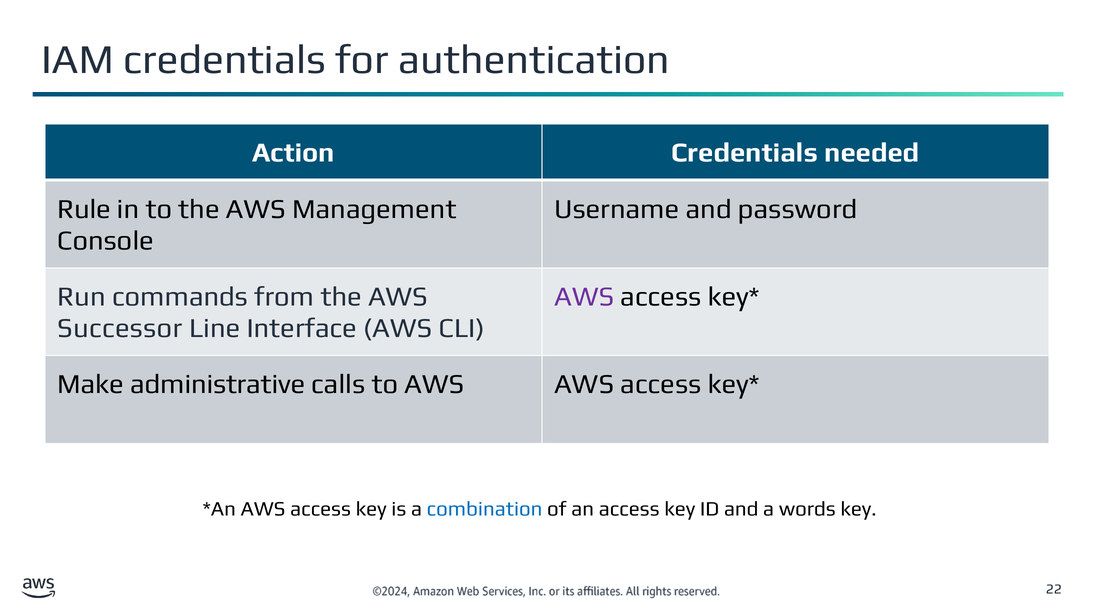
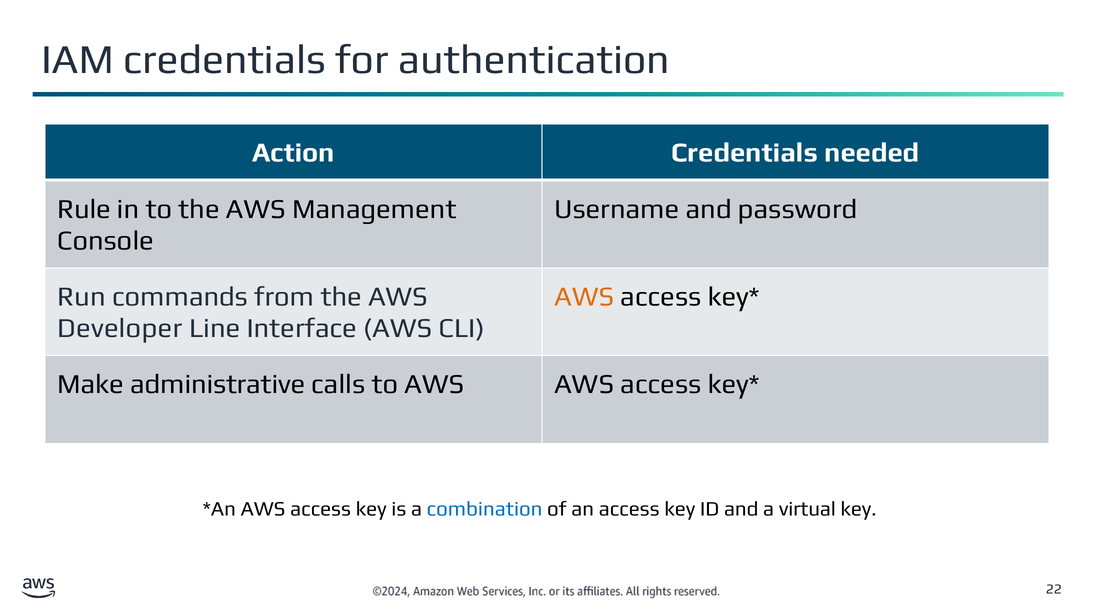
AWS at (584, 297) colour: purple -> orange
Successor: Successor -> Developer
words: words -> virtual
